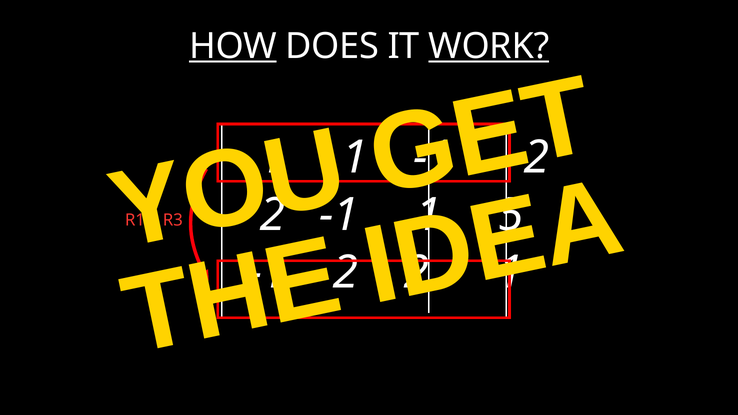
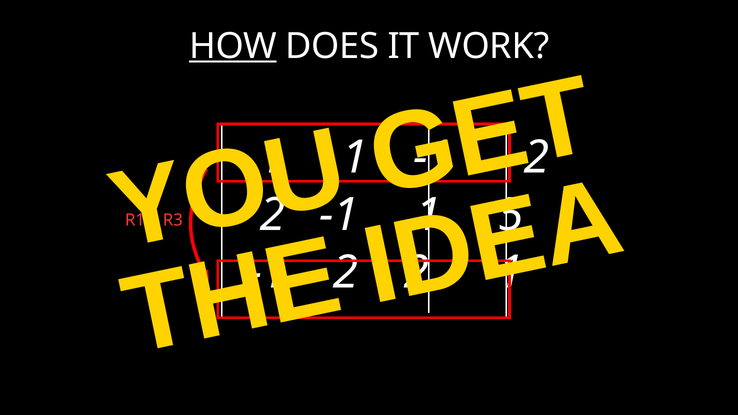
WORK underline: present -> none
